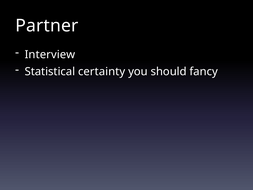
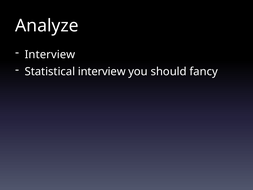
Partner: Partner -> Analyze
Statistical certainty: certainty -> interview
